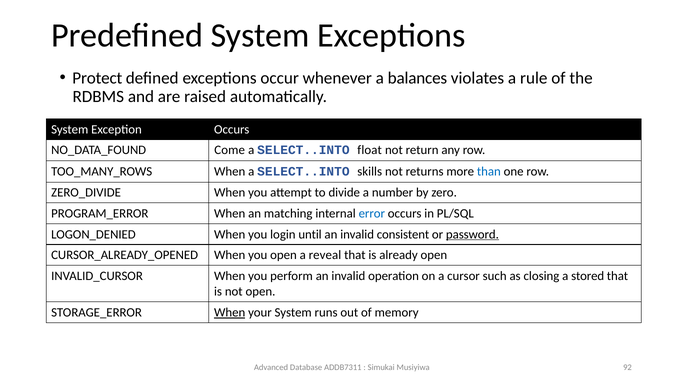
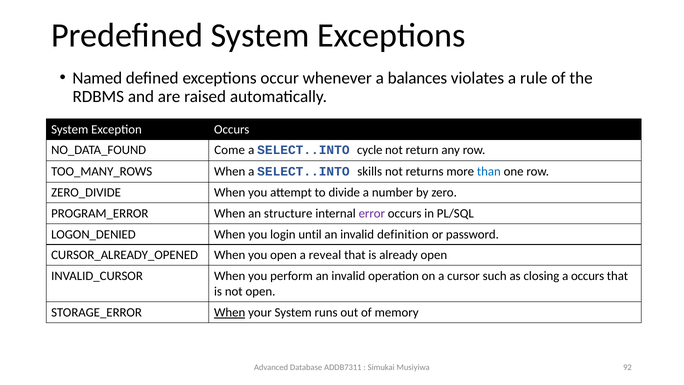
Protect: Protect -> Named
float: float -> cycle
matching: matching -> structure
error colour: blue -> purple
consistent: consistent -> definition
password underline: present -> none
a stored: stored -> occurs
